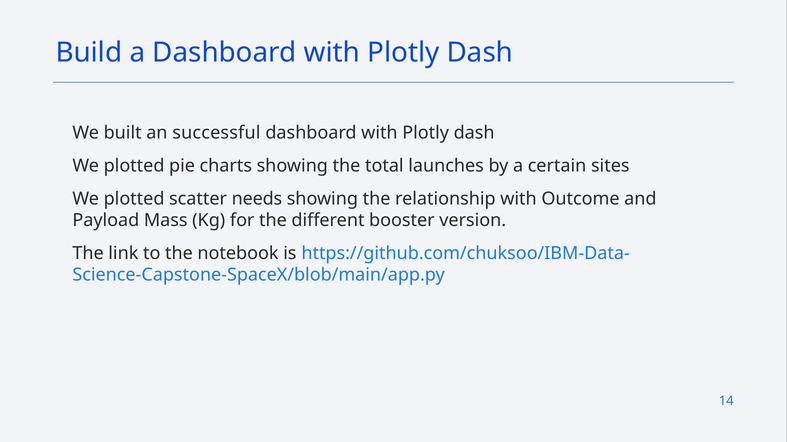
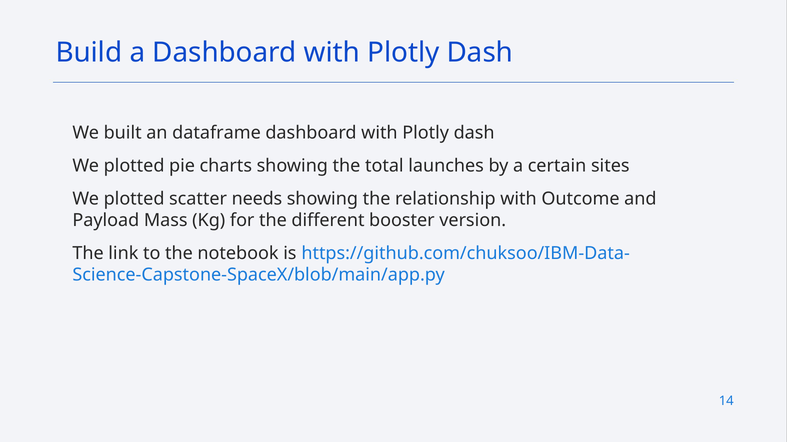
successful: successful -> dataframe
